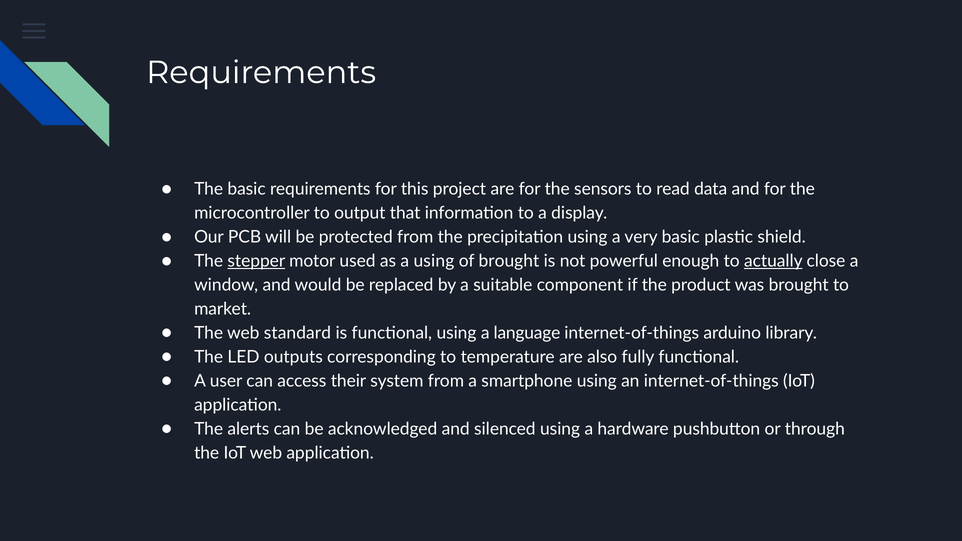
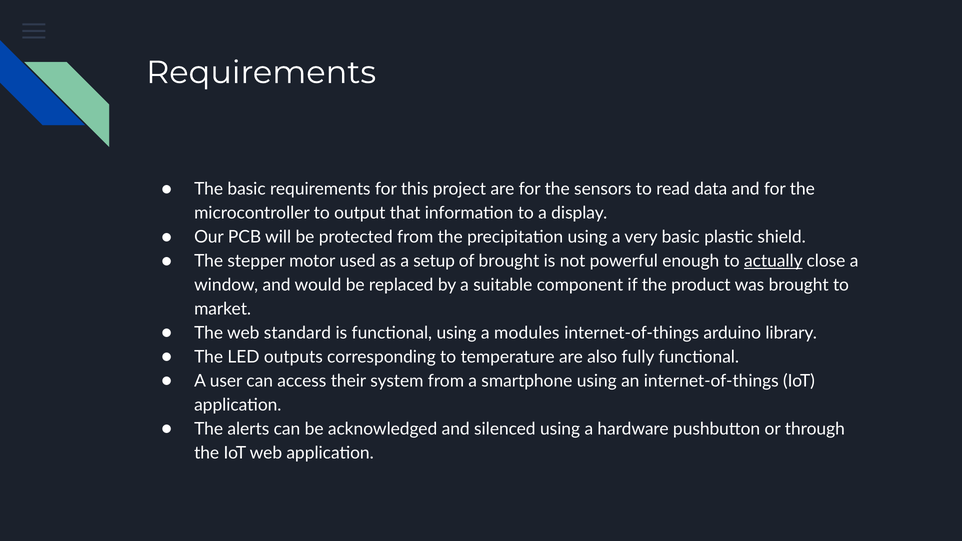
stepper underline: present -> none
a using: using -> setup
language: language -> modules
